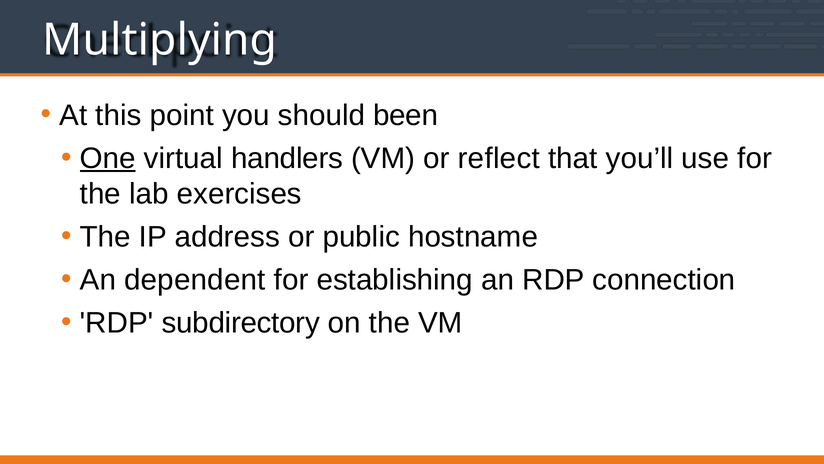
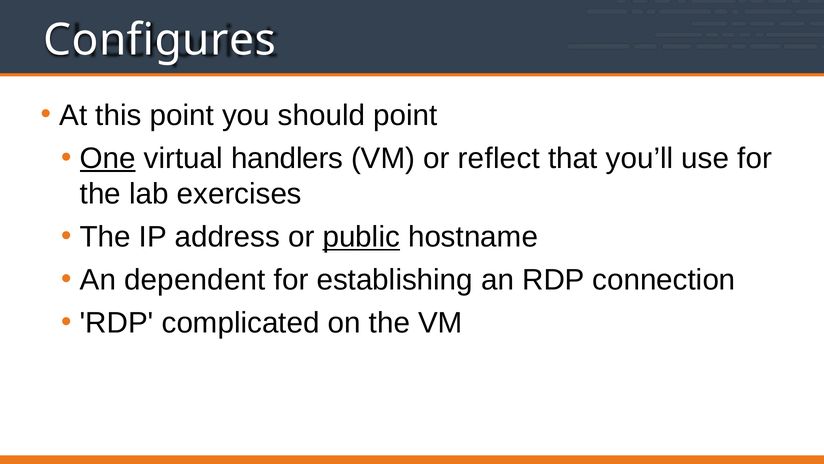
Multiplying: Multiplying -> Configures
should been: been -> point
public underline: none -> present
subdirectory: subdirectory -> complicated
